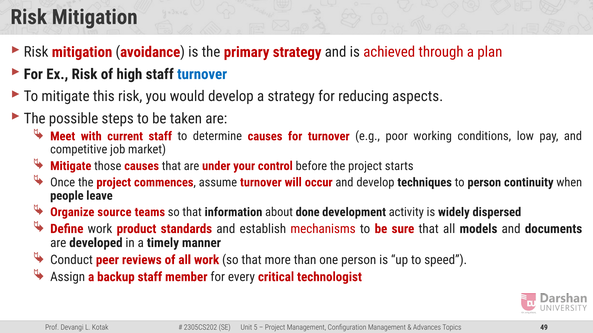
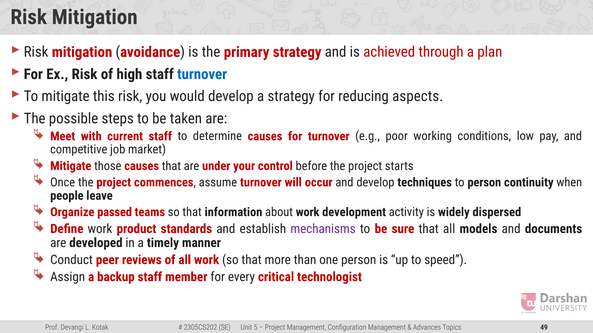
source: source -> passed
about done: done -> work
mechanisms colour: red -> purple
